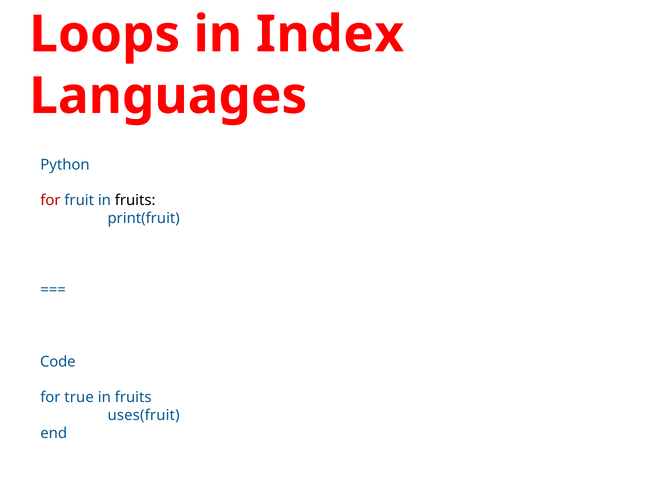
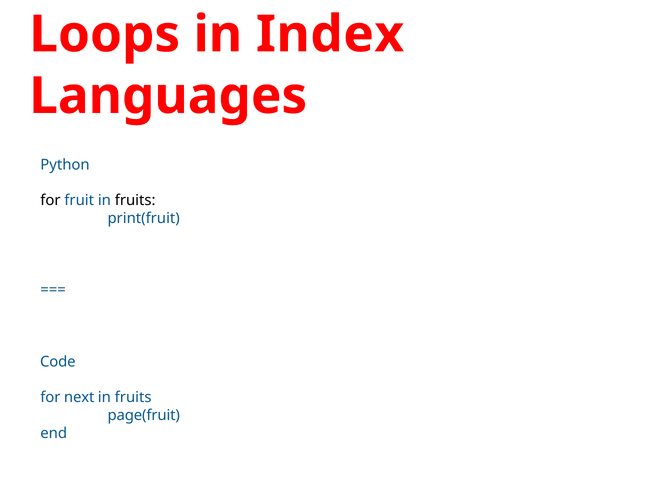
for at (50, 200) colour: red -> black
true: true -> next
uses(fruit: uses(fruit -> page(fruit
